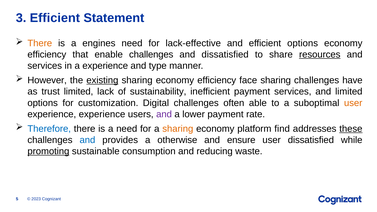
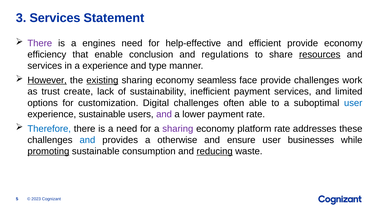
3 Efficient: Efficient -> Services
There at (40, 43) colour: orange -> purple
lack-effective: lack-effective -> help-effective
efficient options: options -> provide
enable challenges: challenges -> conclusion
and dissatisfied: dissatisfied -> regulations
However underline: none -> present
sharing economy efficiency: efficiency -> seamless
face sharing: sharing -> provide
have: have -> work
trust limited: limited -> create
user at (353, 103) colour: orange -> blue
experience experience: experience -> sustainable
sharing at (178, 129) colour: orange -> purple
platform find: find -> rate
these underline: present -> none
user dissatisfied: dissatisfied -> businesses
reducing underline: none -> present
